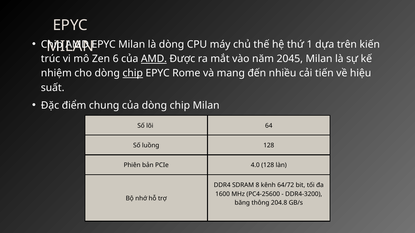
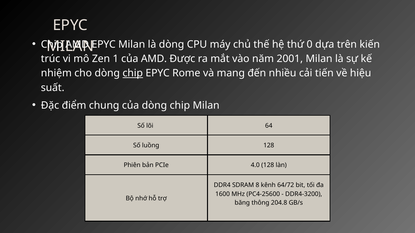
1: 1 -> 0
6: 6 -> 1
AMD at (154, 59) underline: present -> none
2045: 2045 -> 2001
